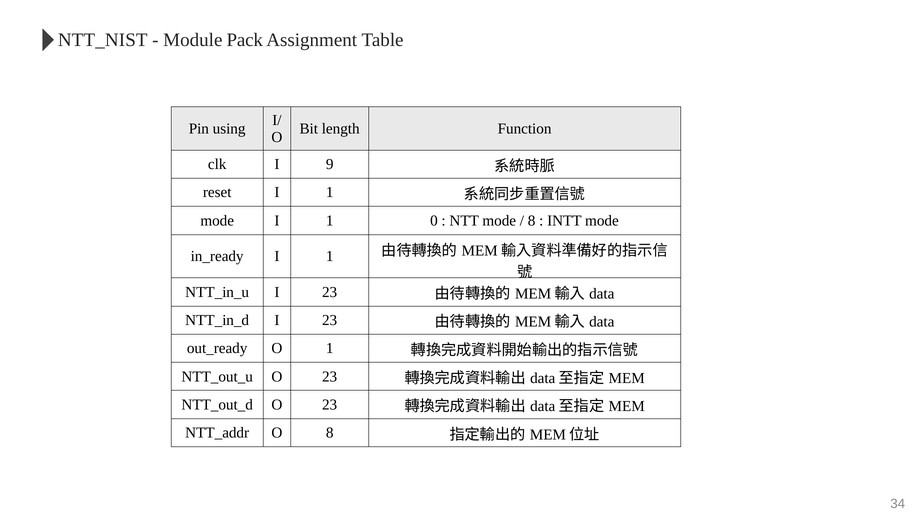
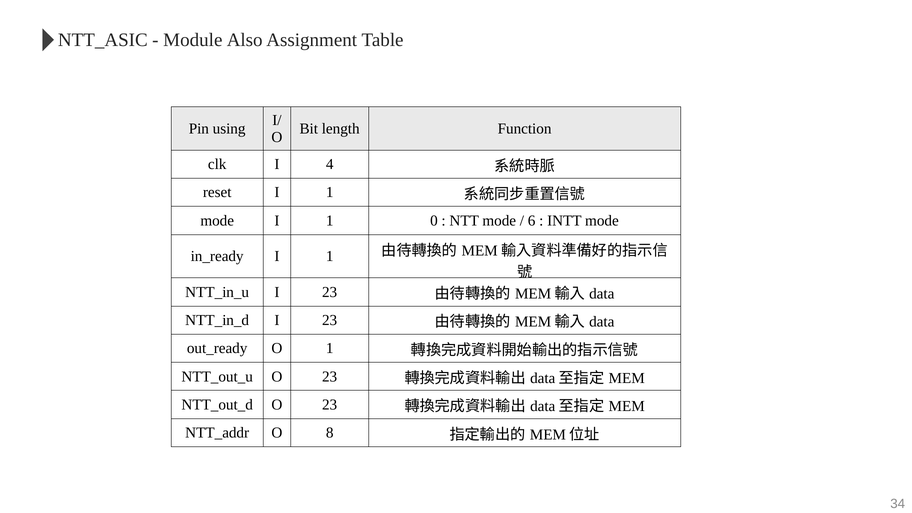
NTT_NIST: NTT_NIST -> NTT_ASIC
Pack: Pack -> Also
9: 9 -> 4
8 at (532, 221): 8 -> 6
